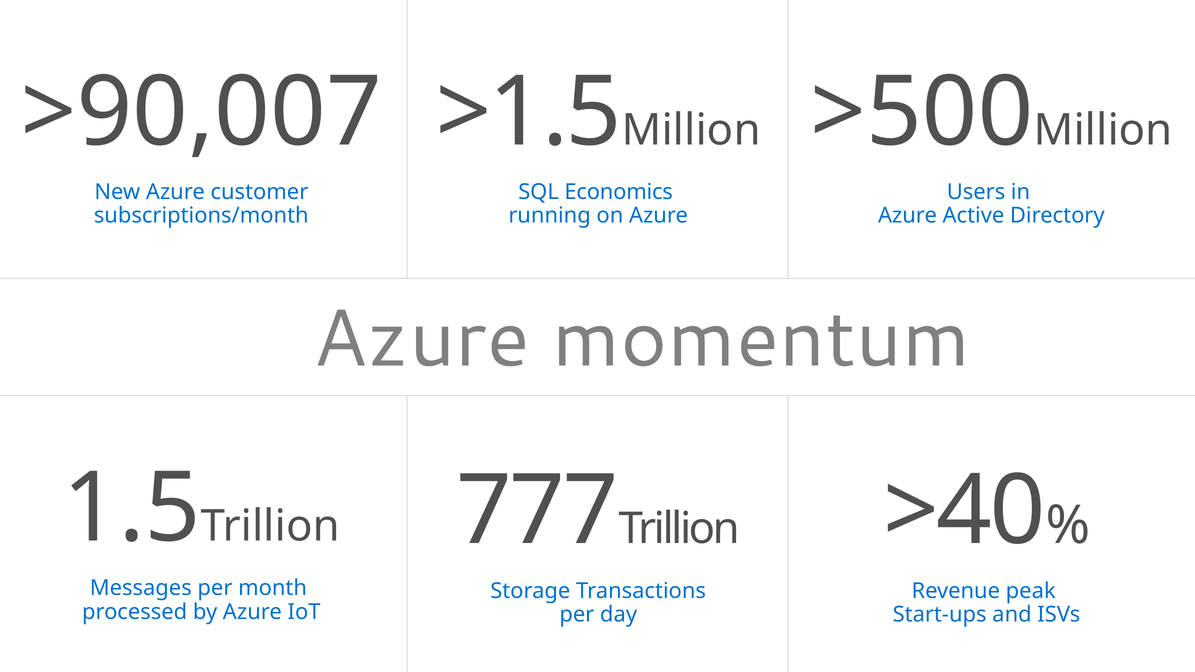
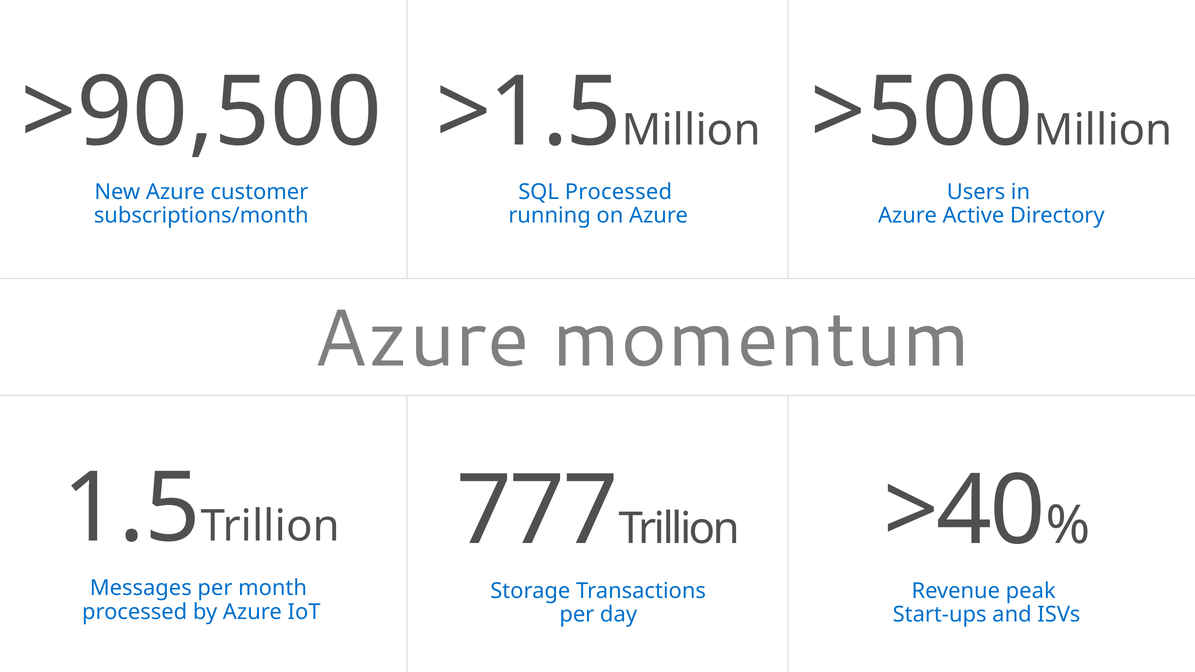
>90,007: >90,007 -> >90,500
SQL Economics: Economics -> Processed
